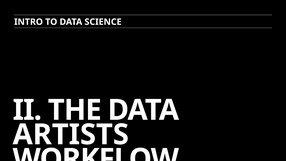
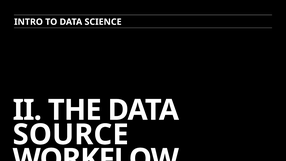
ARTISTS: ARTISTS -> SOURCE
